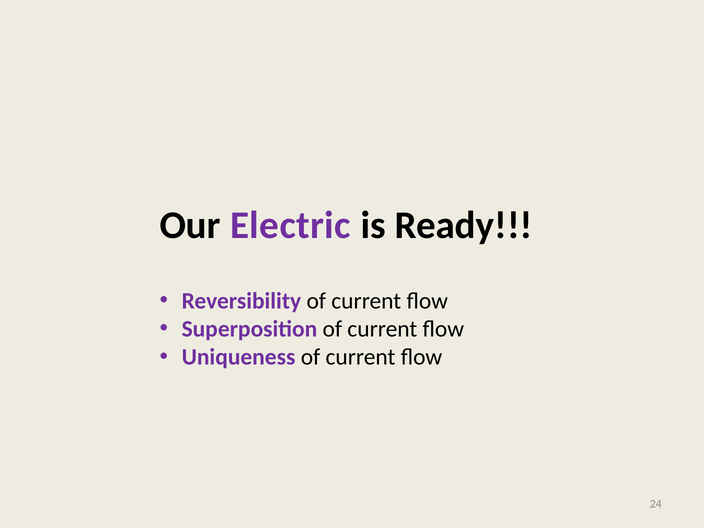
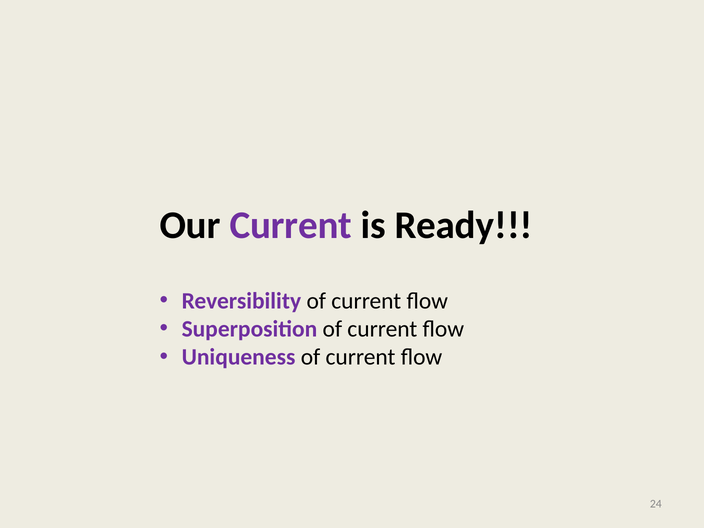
Our Electric: Electric -> Current
